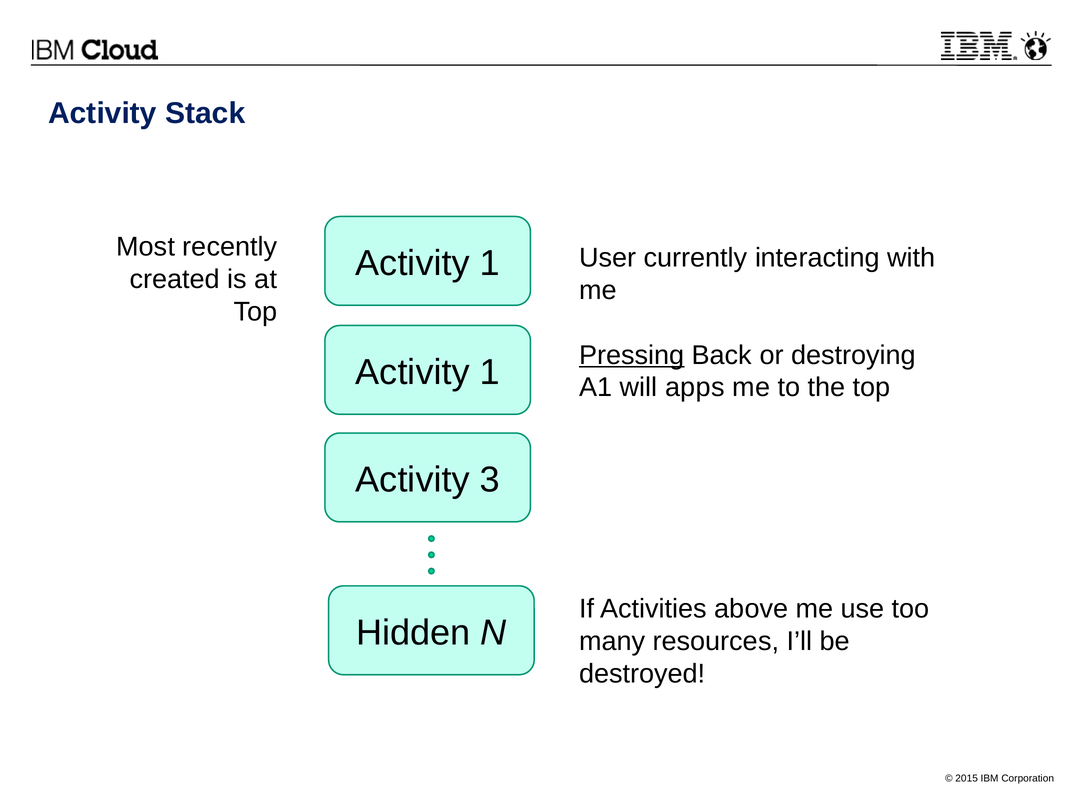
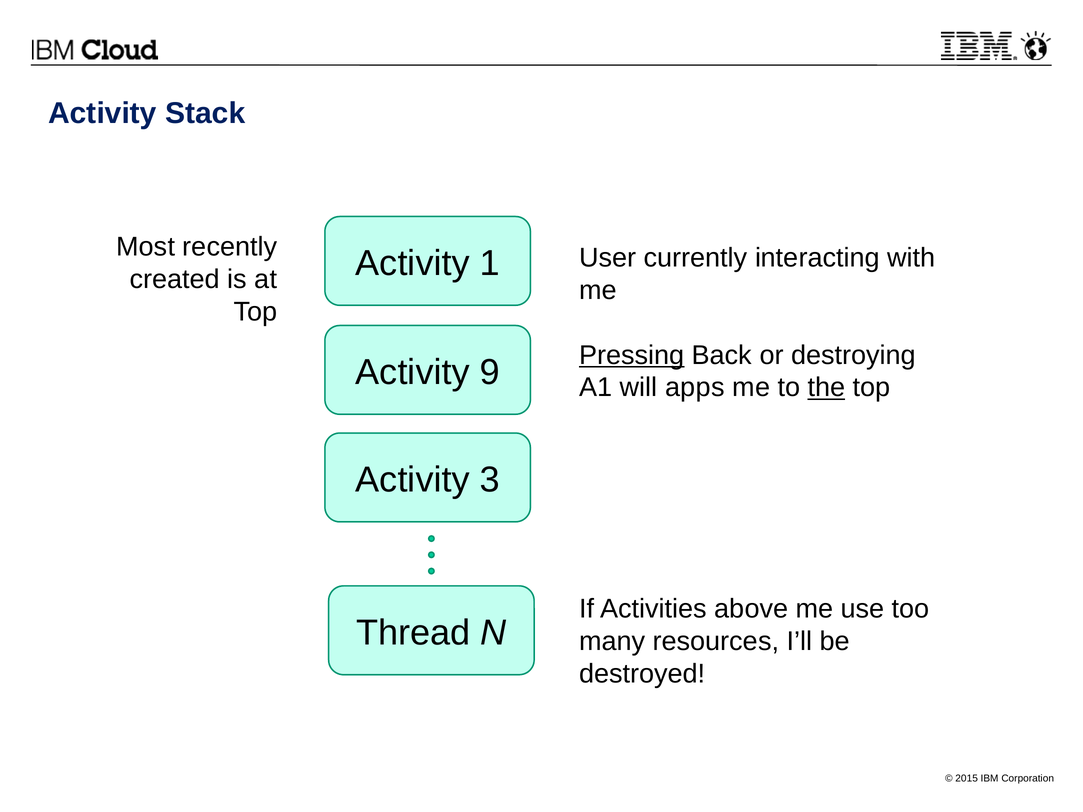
1 at (490, 373): 1 -> 9
the underline: none -> present
Hidden: Hidden -> Thread
